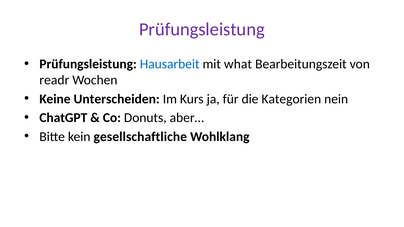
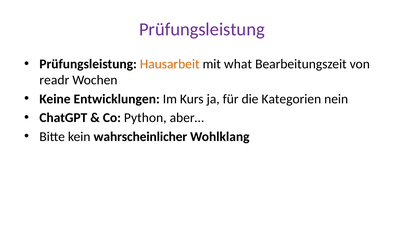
Hausarbeit colour: blue -> orange
Unterscheiden: Unterscheiden -> Entwicklungen
Donuts: Donuts -> Python
gesellschaftliche: gesellschaftliche -> wahrscheinlicher
